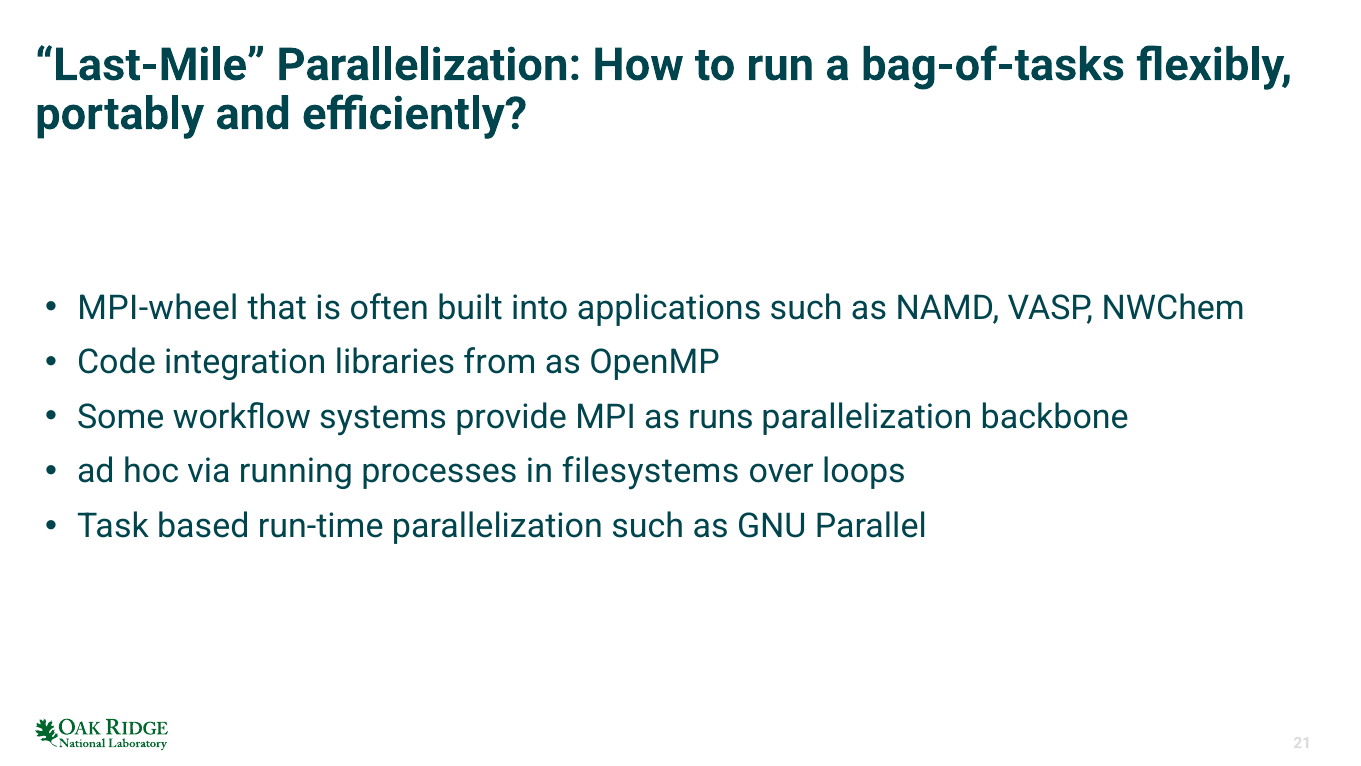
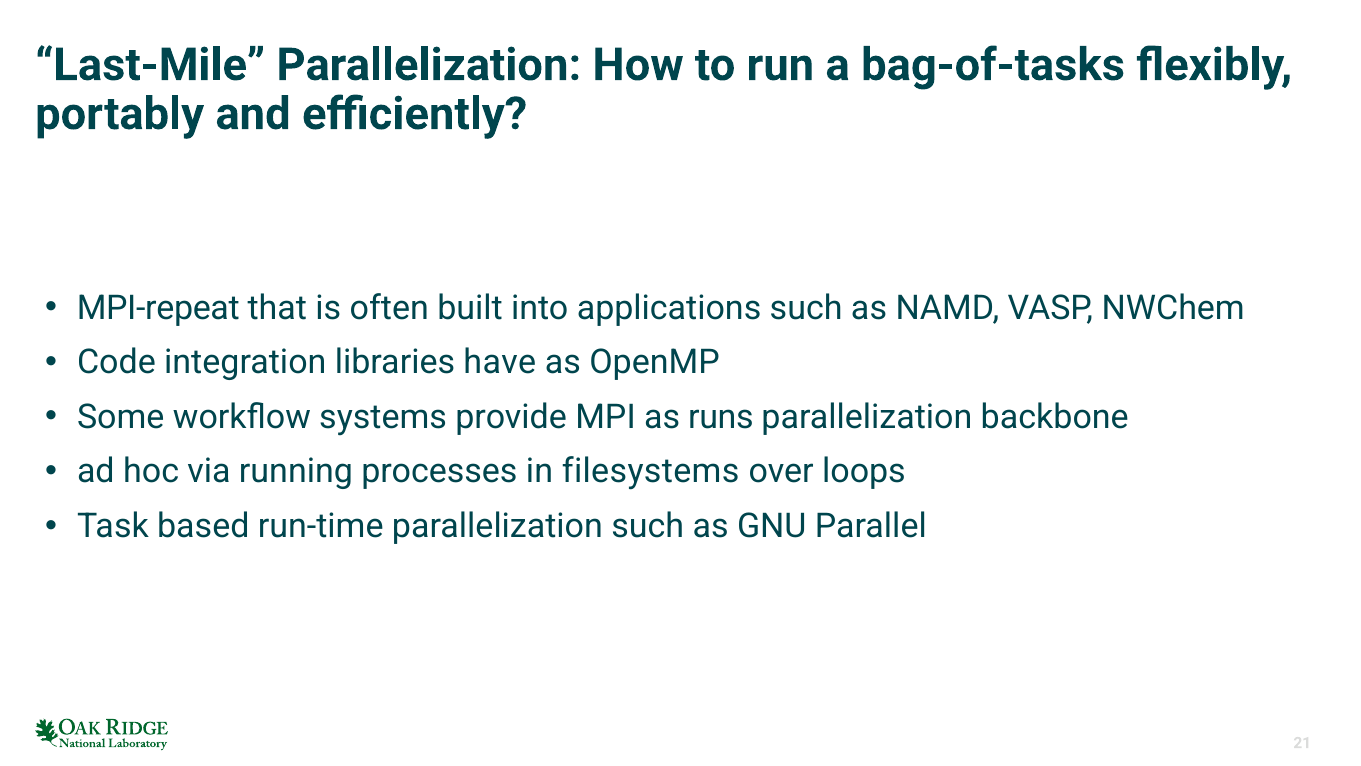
MPI-wheel: MPI-wheel -> MPI-repeat
from: from -> have
